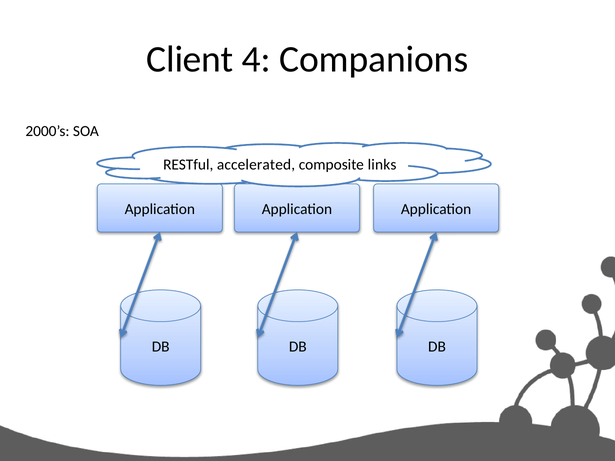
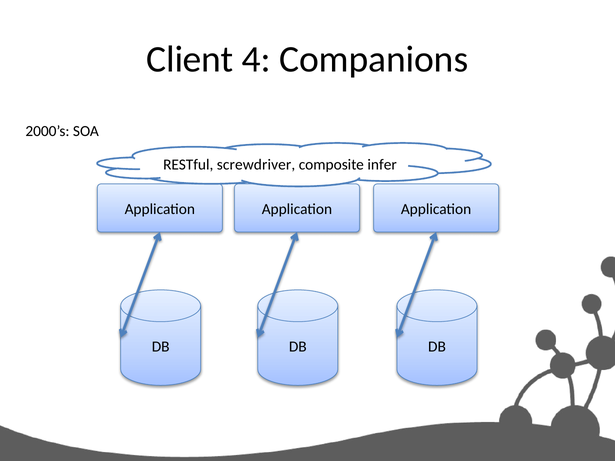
accelerated: accelerated -> screwdriver
links: links -> infer
